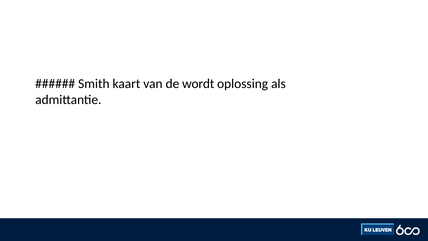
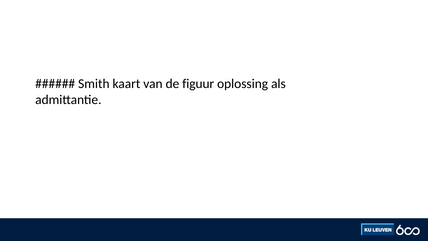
wordt: wordt -> figuur
